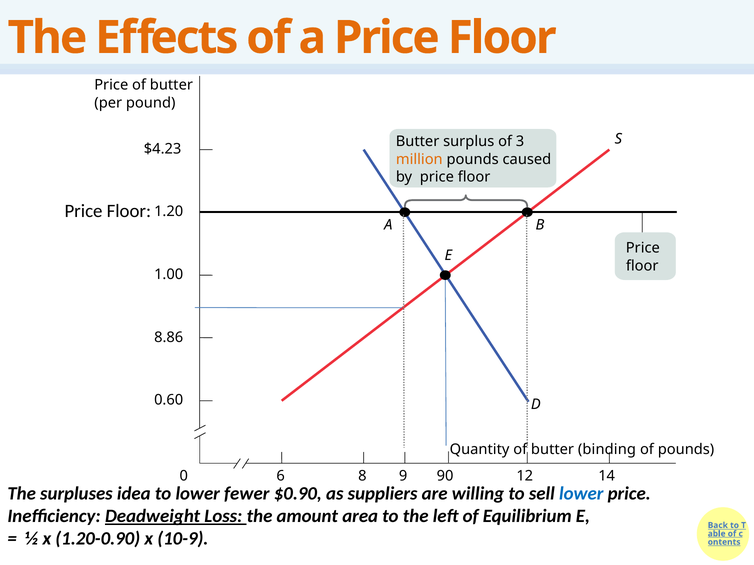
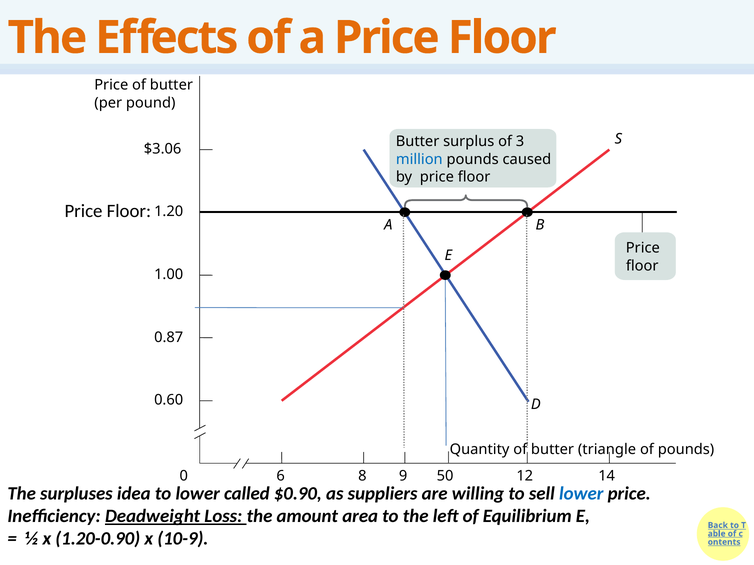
$4.23: $4.23 -> $3.06
million colour: orange -> blue
8.86: 8.86 -> 0.87
binding: binding -> triangle
90: 90 -> 50
fewer: fewer -> called
